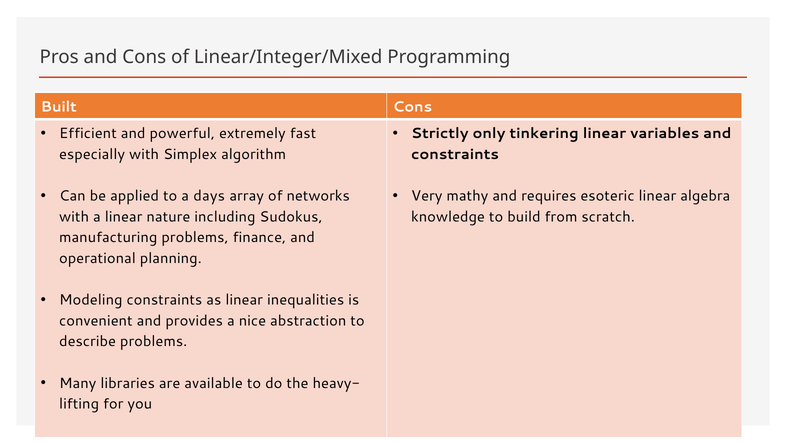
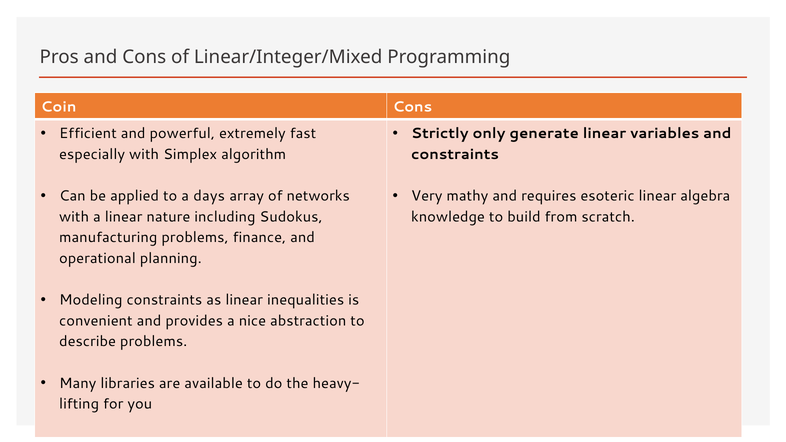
Built: Built -> Coin
tinkering: tinkering -> generate
